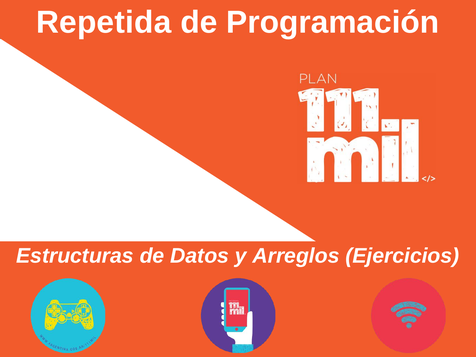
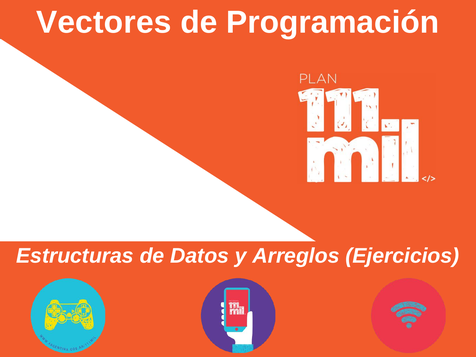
Repetida: Repetida -> Vectores
